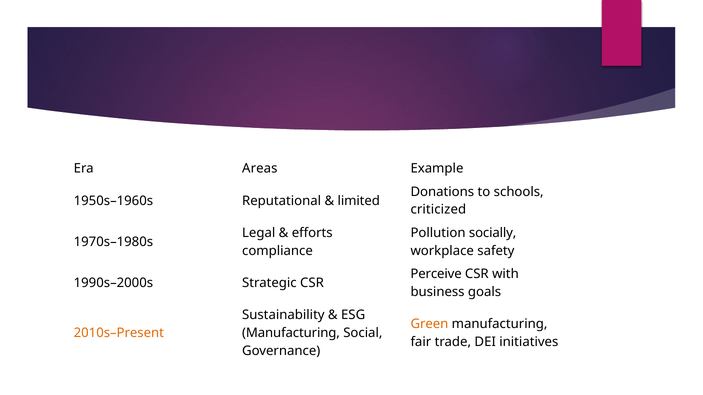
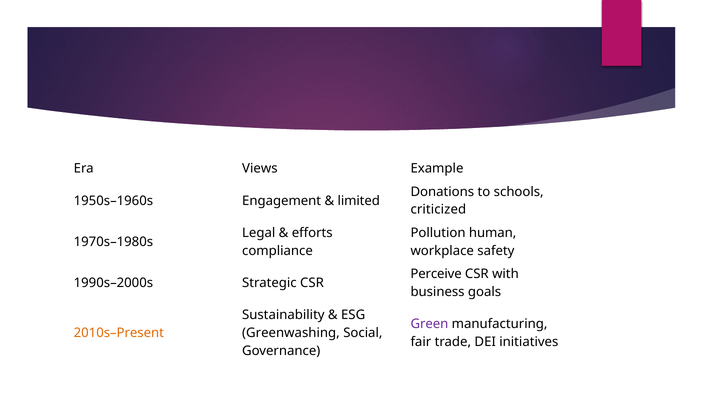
Areas: Areas -> Views
Reputational: Reputational -> Engagement
socially: socially -> human
Green colour: orange -> purple
Manufacturing at (291, 333): Manufacturing -> Greenwashing
